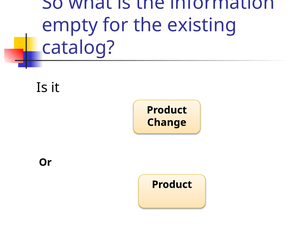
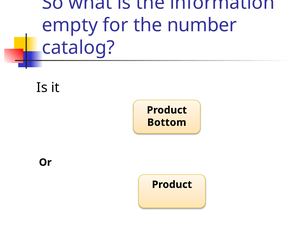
existing: existing -> number
Change: Change -> Bottom
